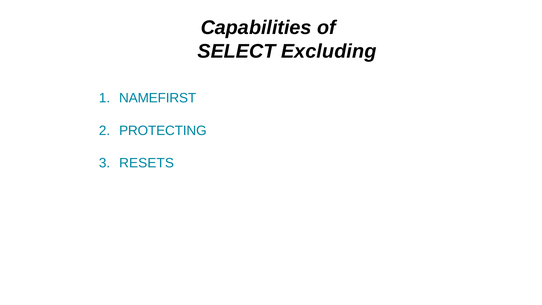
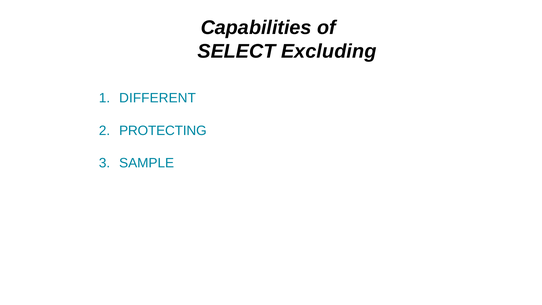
NAMEFIRST: NAMEFIRST -> DIFFERENT
RESETS: RESETS -> SAMPLE
